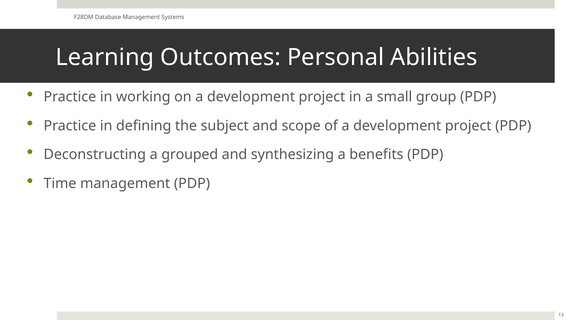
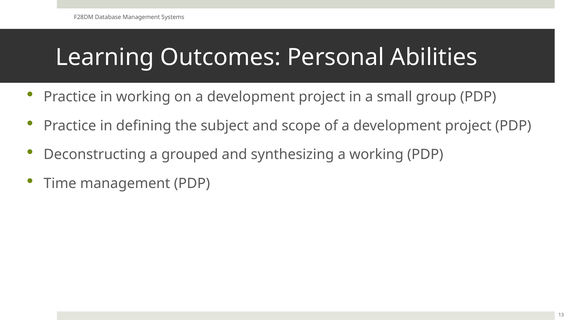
a benefits: benefits -> working
